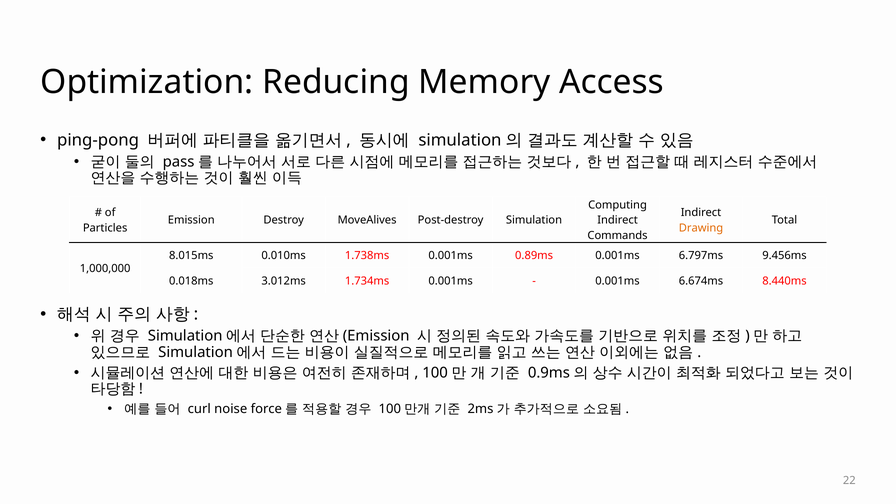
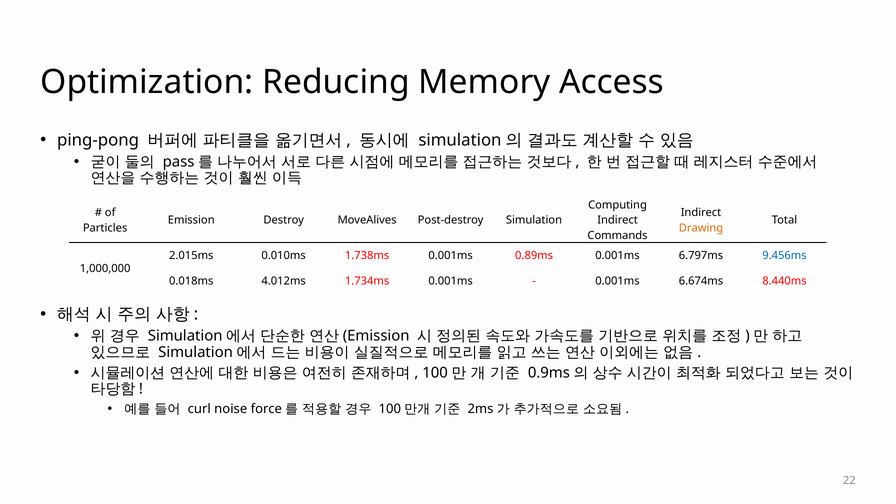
8.015ms: 8.015ms -> 2.015ms
9.456ms colour: black -> blue
3.012ms: 3.012ms -> 4.012ms
